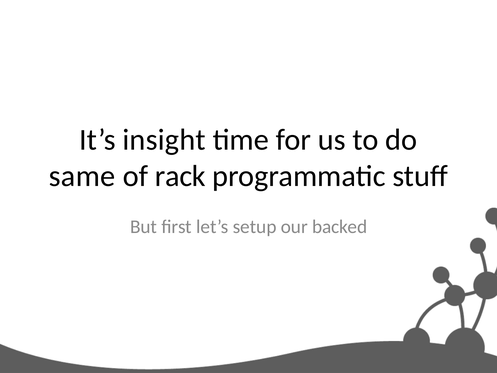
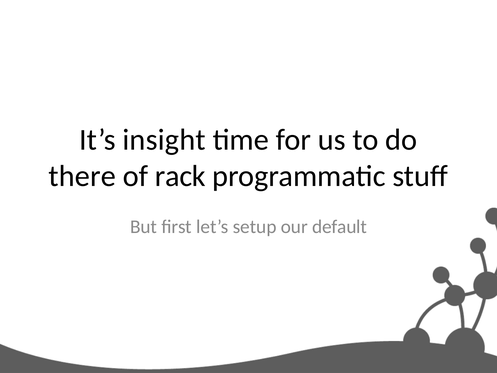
same: same -> there
backed: backed -> default
